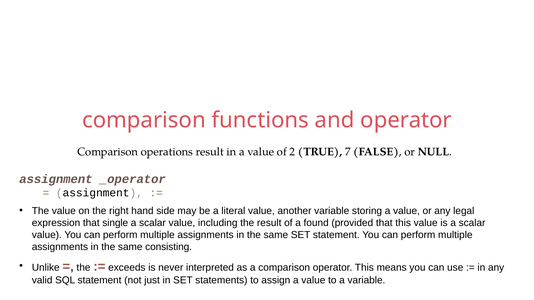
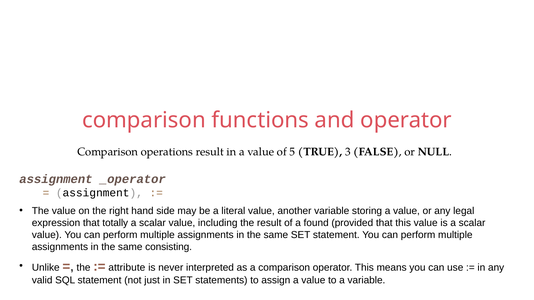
2: 2 -> 5
7: 7 -> 3
single: single -> totally
exceeds: exceeds -> attribute
